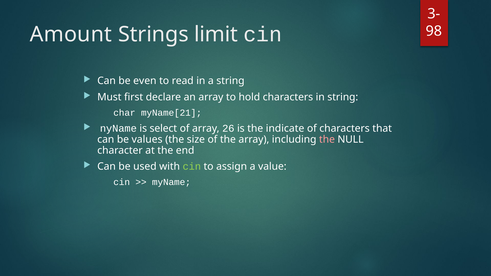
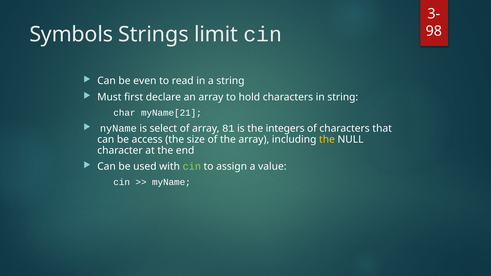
Amount: Amount -> Symbols
26: 26 -> 81
indicate: indicate -> integers
values: values -> access
the at (327, 139) colour: pink -> yellow
